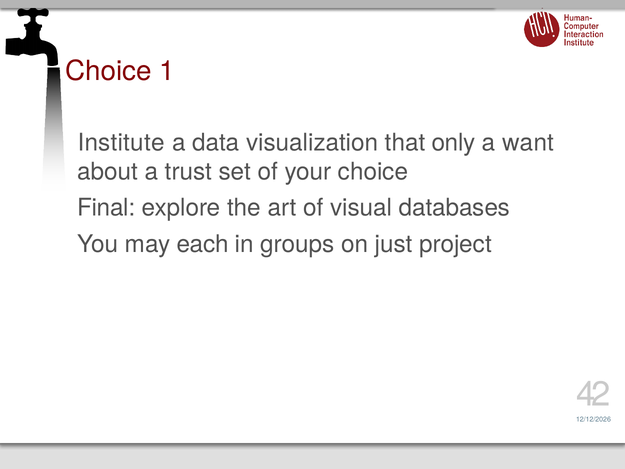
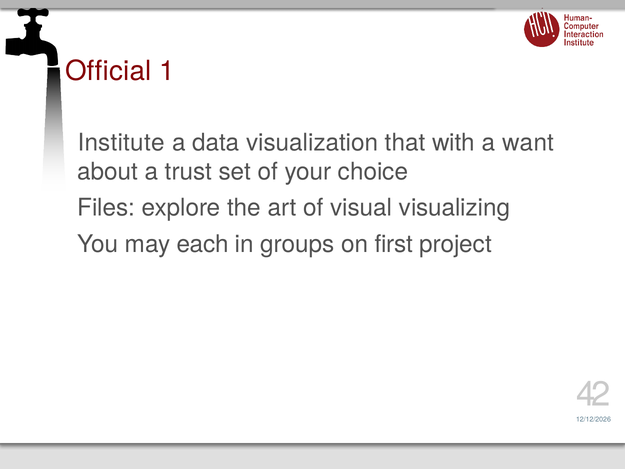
Choice at (108, 71): Choice -> Official
only: only -> with
Final: Final -> Files
databases: databases -> visualizing
just: just -> first
